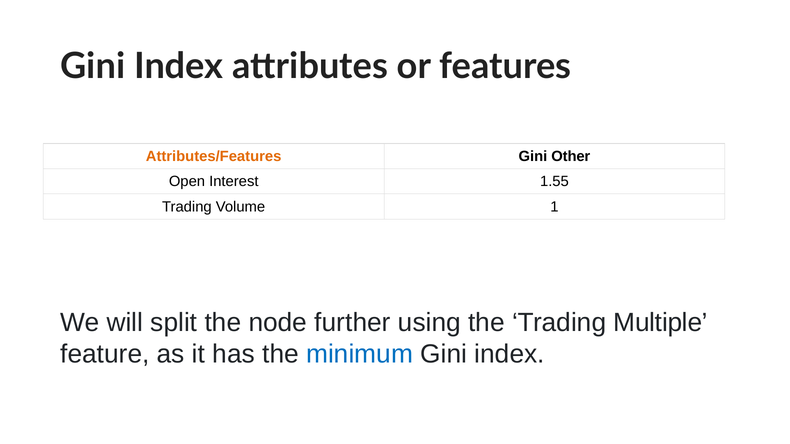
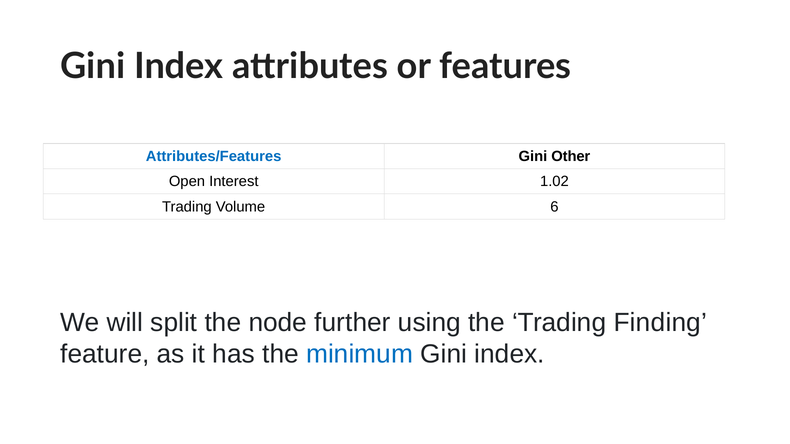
Attributes/Features colour: orange -> blue
1.55: 1.55 -> 1.02
1: 1 -> 6
Multiple: Multiple -> Finding
